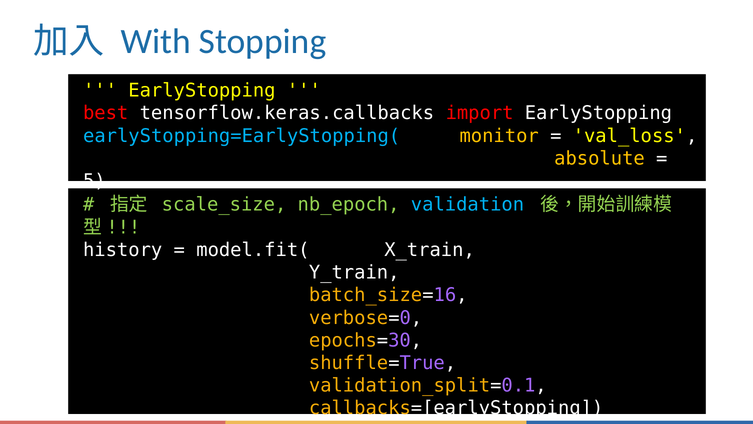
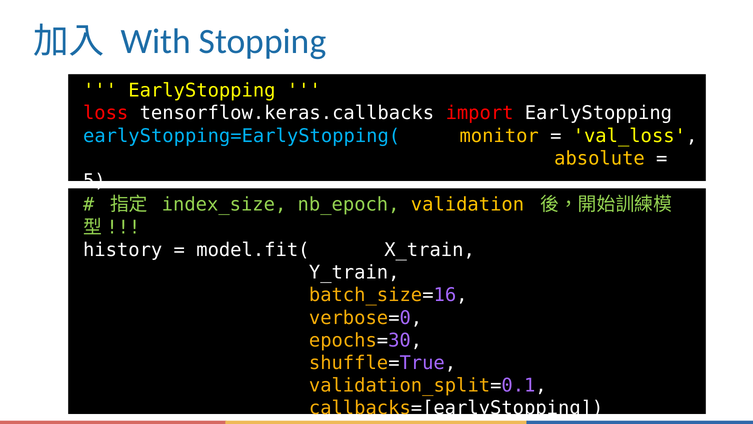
best: best -> loss
scale_size: scale_size -> index_size
validation colour: light blue -> yellow
